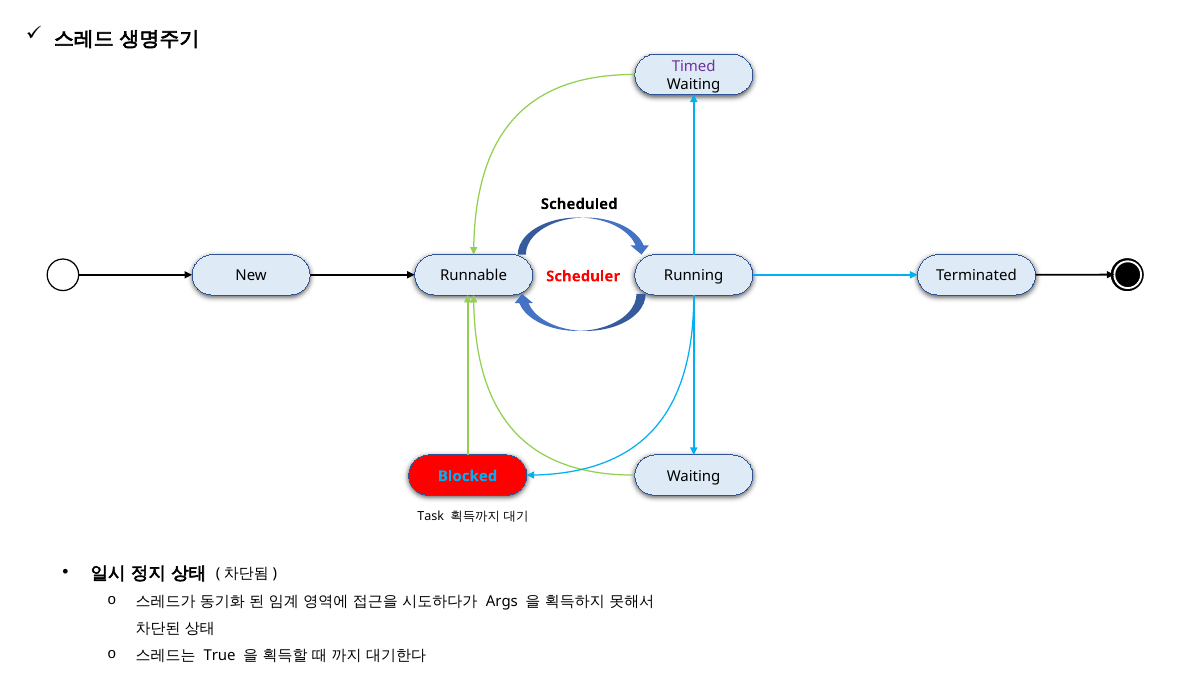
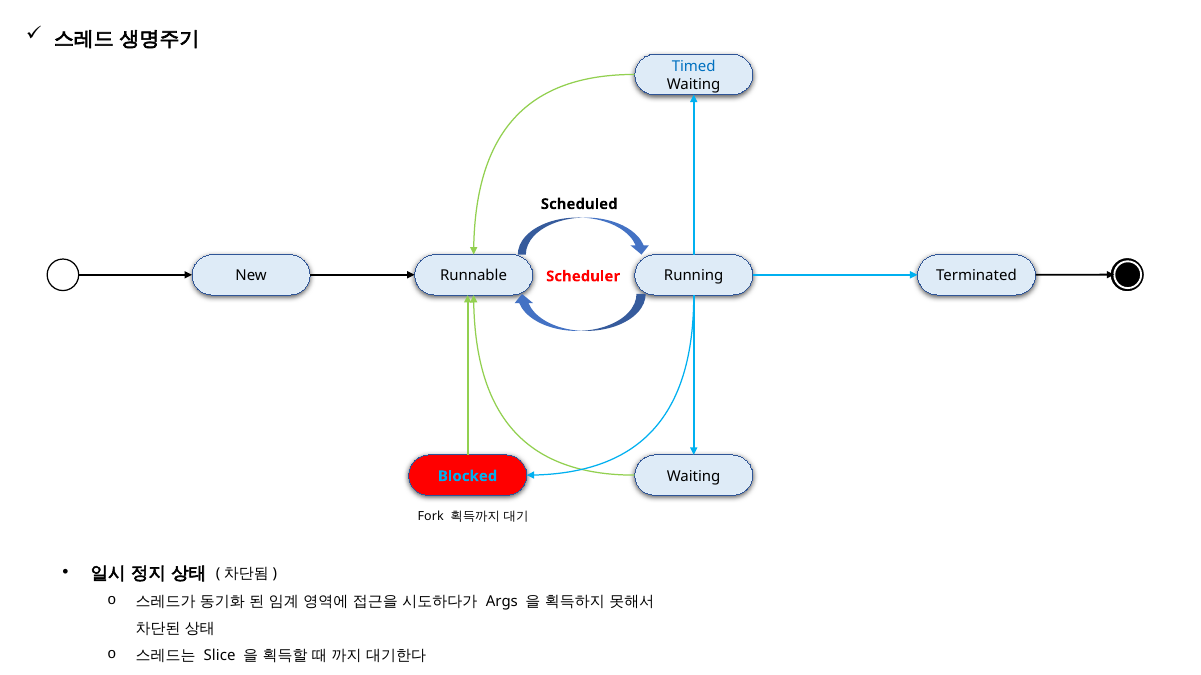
Timed colour: purple -> blue
Task: Task -> Fork
True: True -> Slice
